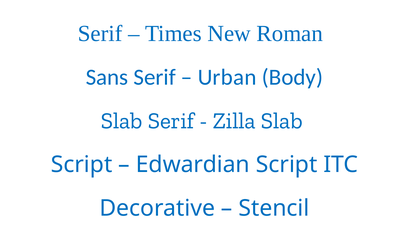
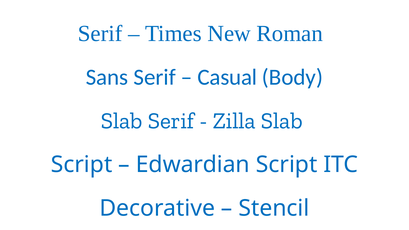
Urban: Urban -> Casual
